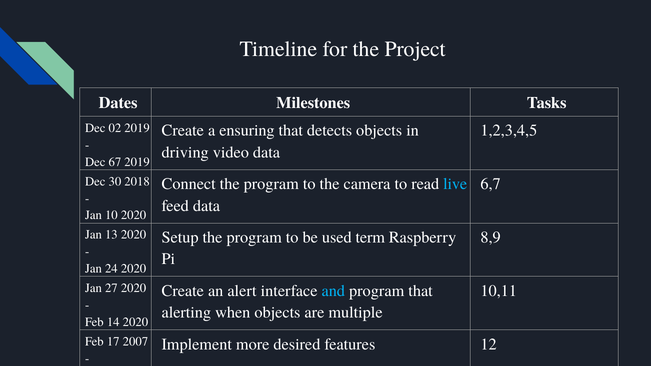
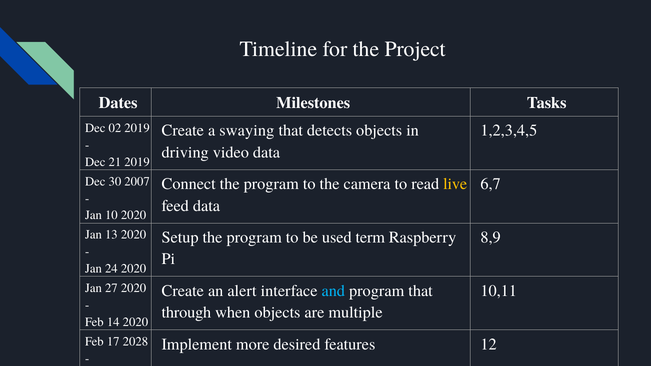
ensuring: ensuring -> swaying
67: 67 -> 21
2018: 2018 -> 2007
live colour: light blue -> yellow
alerting: alerting -> through
2007: 2007 -> 2028
